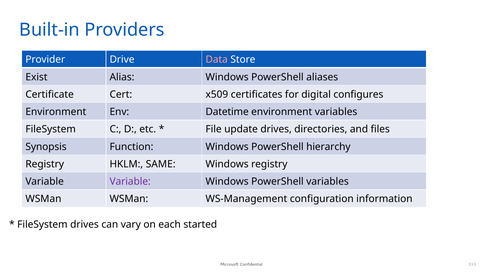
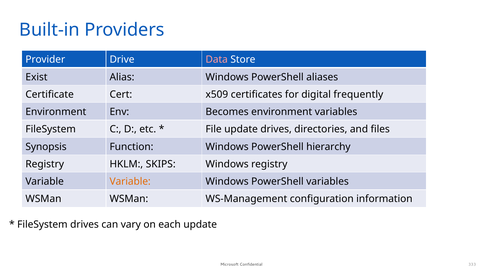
configures: configures -> frequently
Datetime: Datetime -> Becomes
SAME: SAME -> SKIPS
Variable at (130, 181) colour: purple -> orange
each started: started -> update
